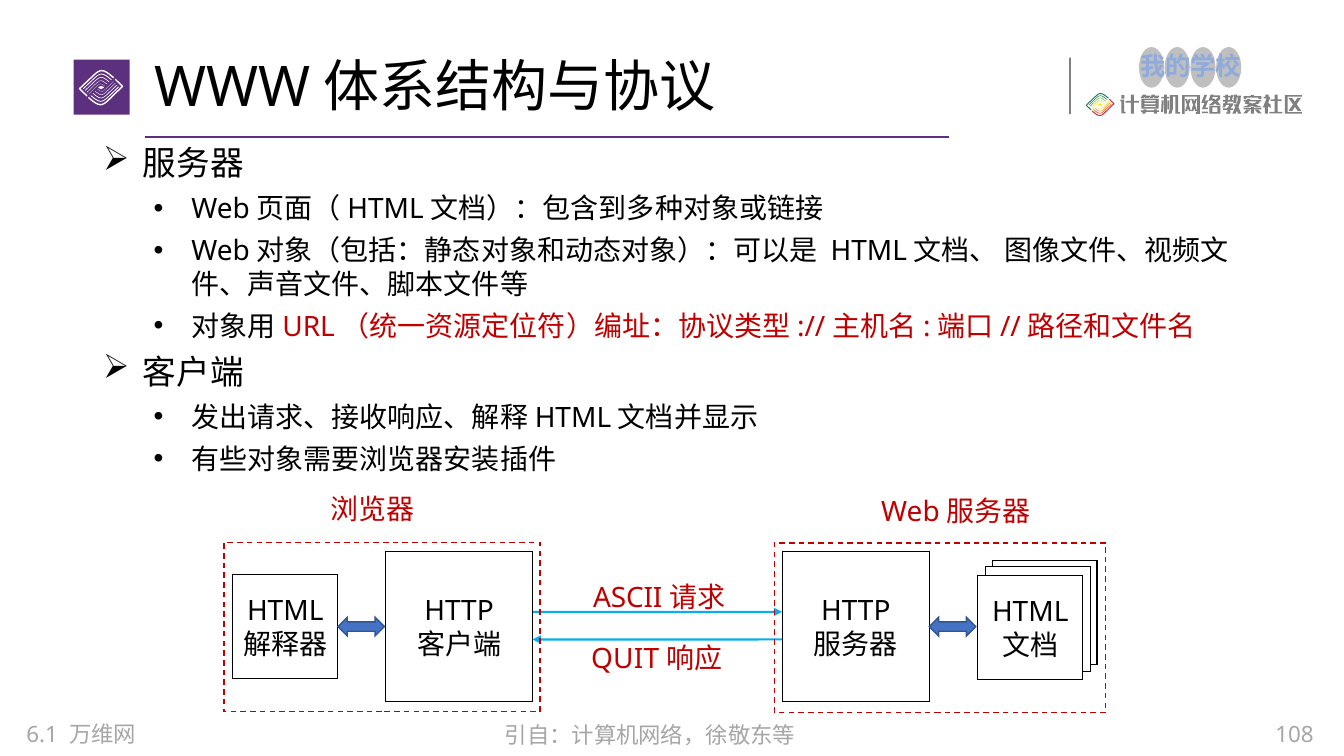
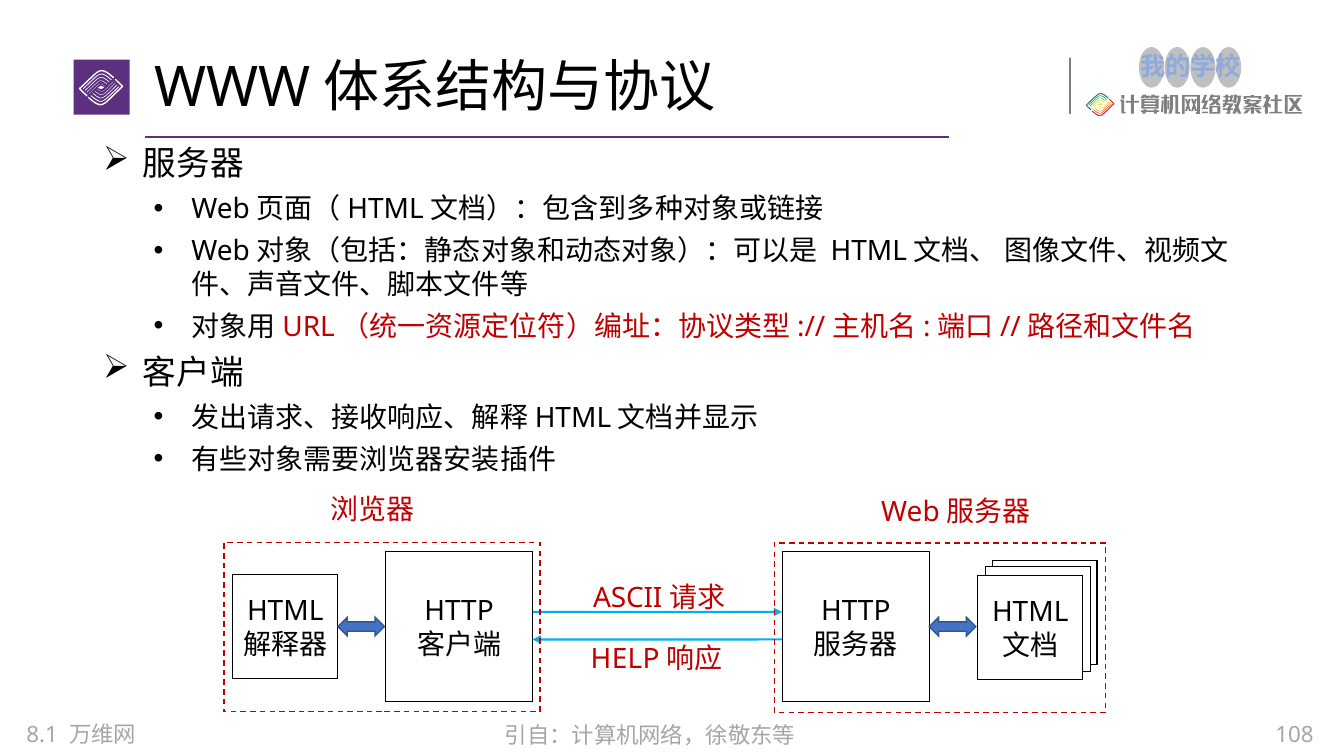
QUIT: QUIT -> HELP
6.1: 6.1 -> 8.1
